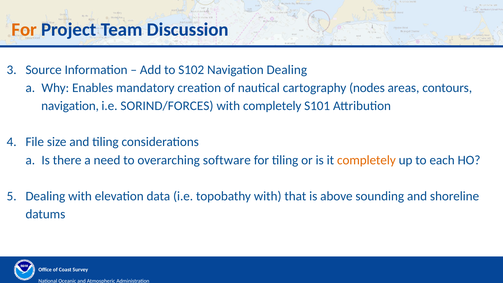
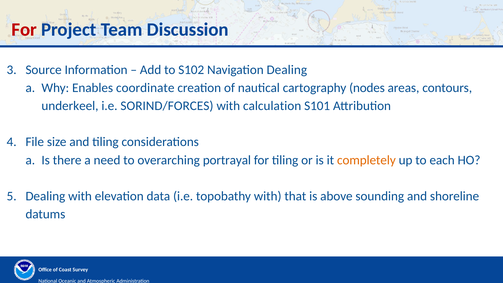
For at (24, 30) colour: orange -> red
mandatory: mandatory -> coordinate
navigation at (70, 106): navigation -> underkeel
with completely: completely -> calculation
software: software -> portrayal
